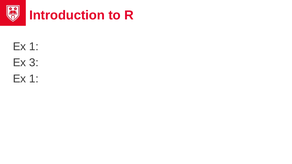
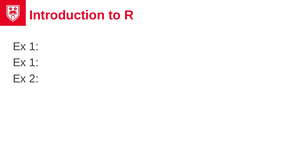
3 at (34, 63): 3 -> 1
1 at (34, 79): 1 -> 2
